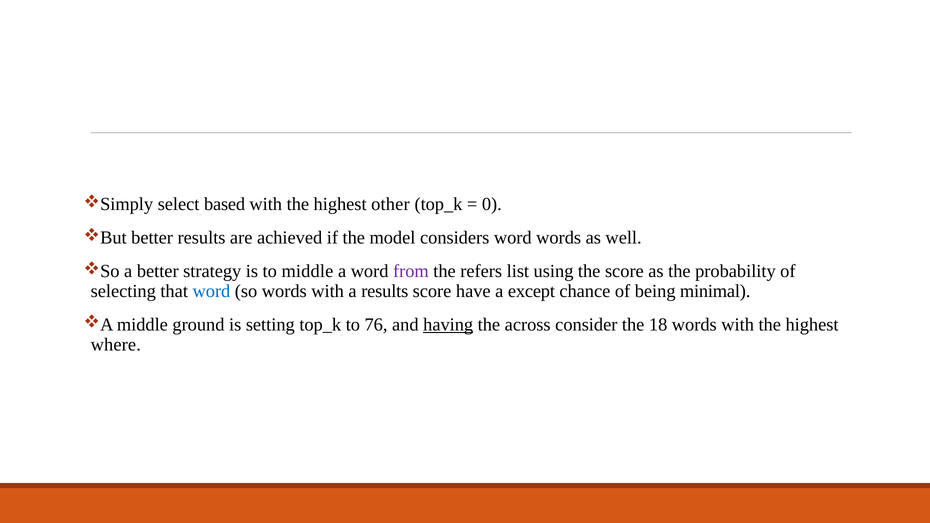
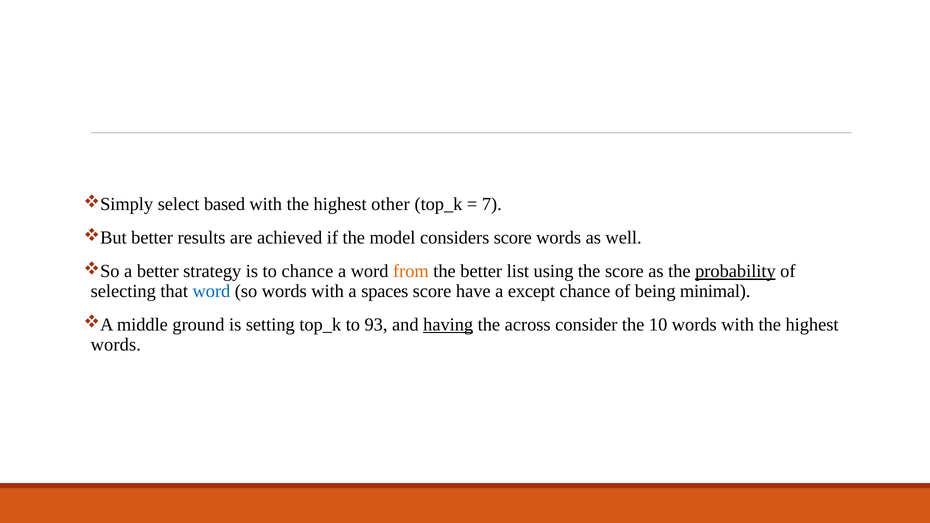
0: 0 -> 7
considers word: word -> score
to middle: middle -> chance
from colour: purple -> orange
the refers: refers -> better
probability underline: none -> present
a results: results -> spaces
76: 76 -> 93
18: 18 -> 10
where at (116, 345): where -> words
